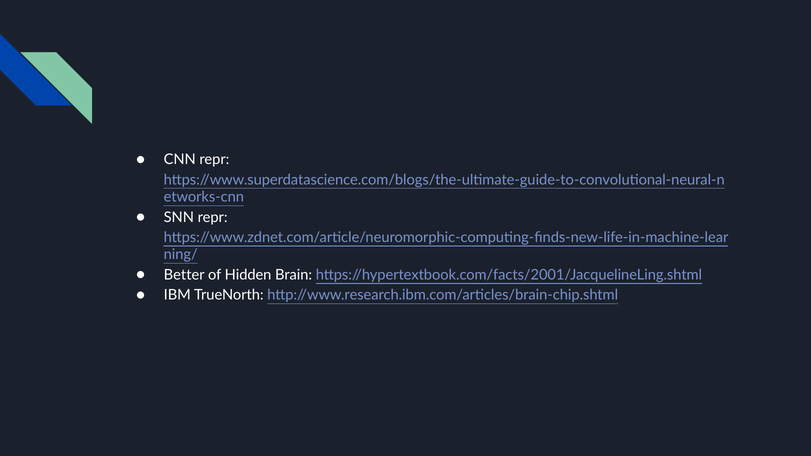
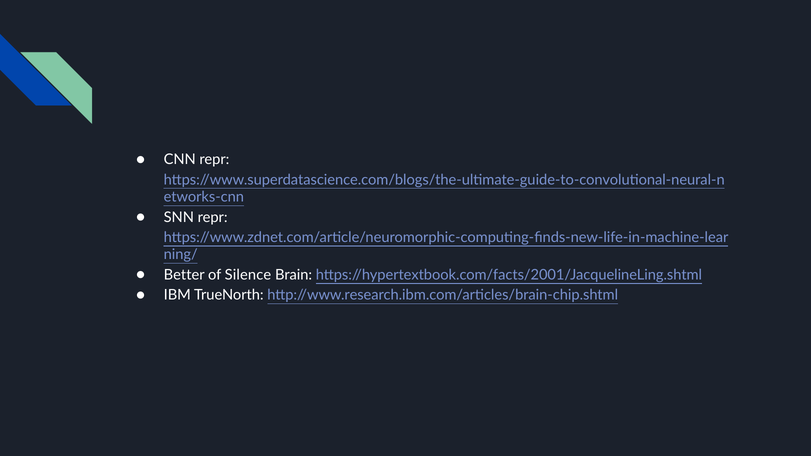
Hidden: Hidden -> Silence
